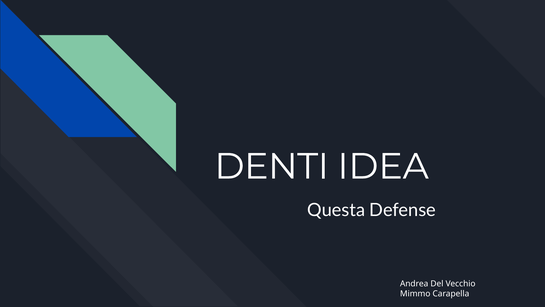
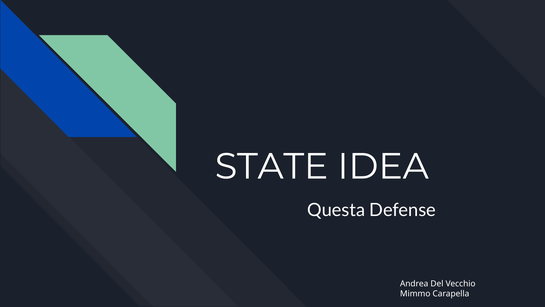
DENTI: DENTI -> STATE
